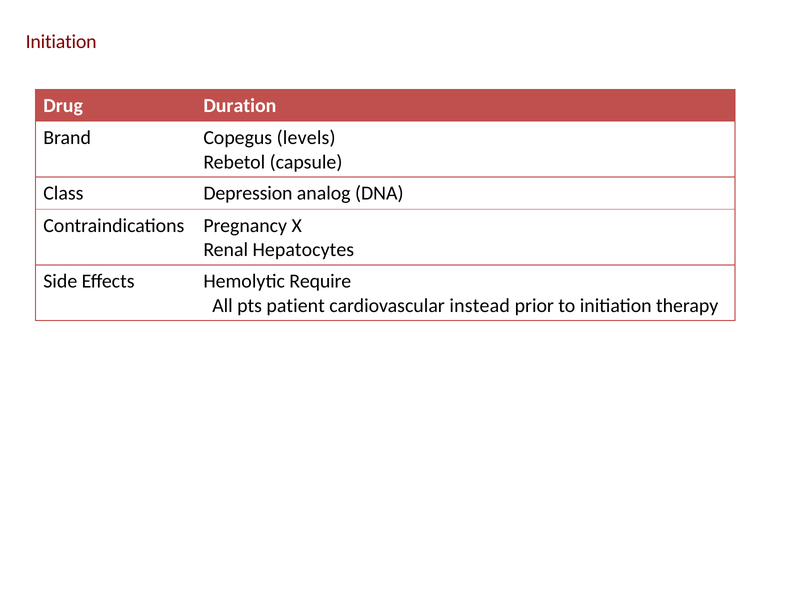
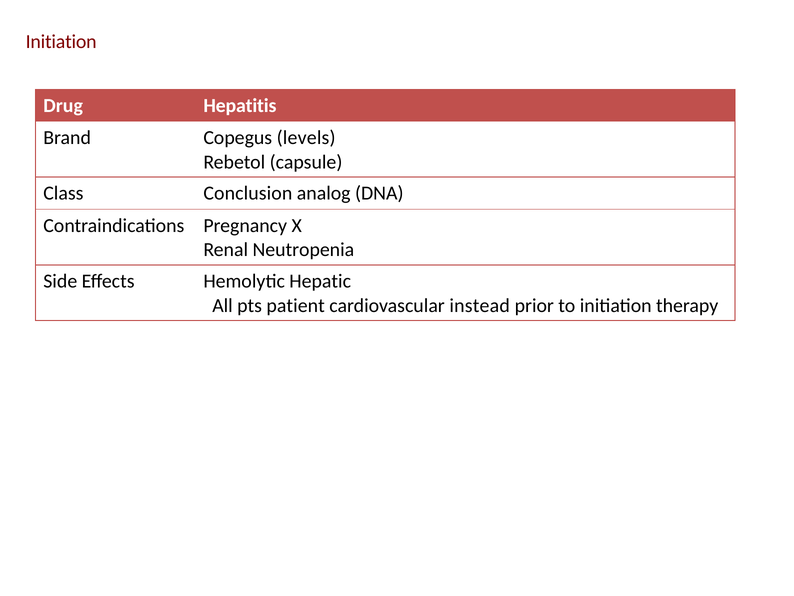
Duration: Duration -> Hepatitis
Depression: Depression -> Conclusion
Hepatocytes: Hepatocytes -> Neutropenia
Require: Require -> Hepatic
